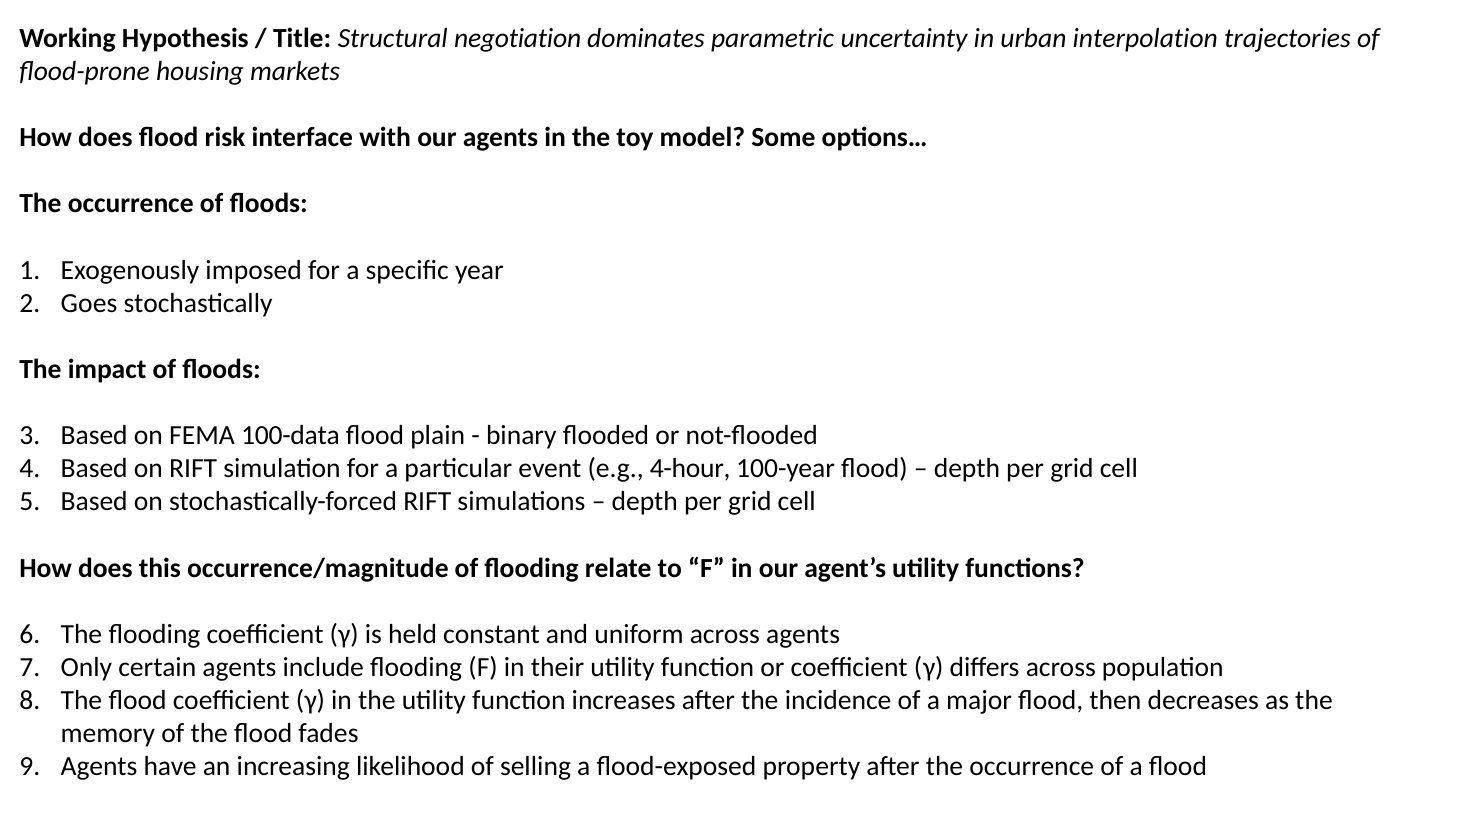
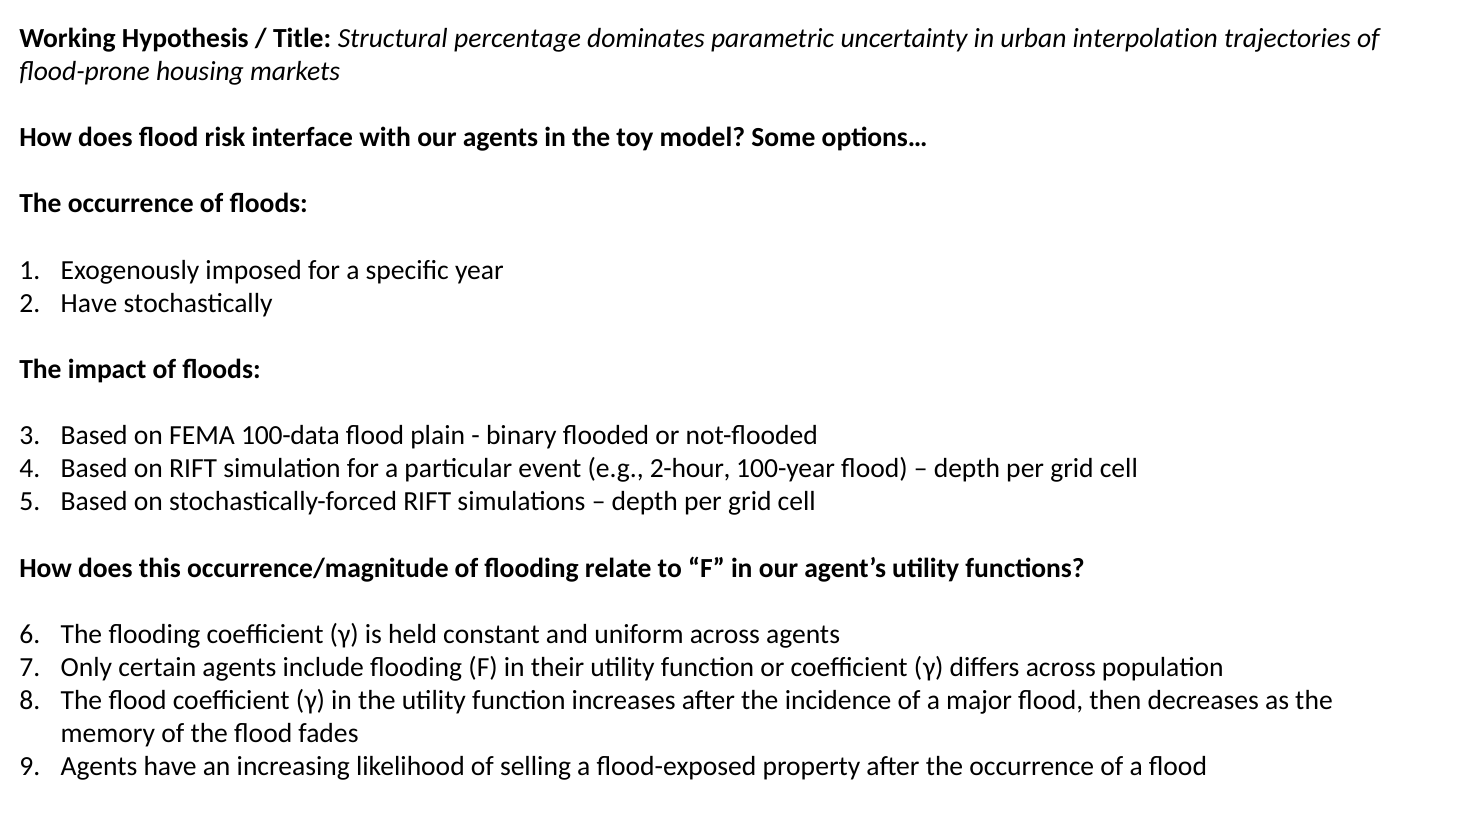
negotiation: negotiation -> percentage
Goes at (89, 303): Goes -> Have
4-hour: 4-hour -> 2-hour
